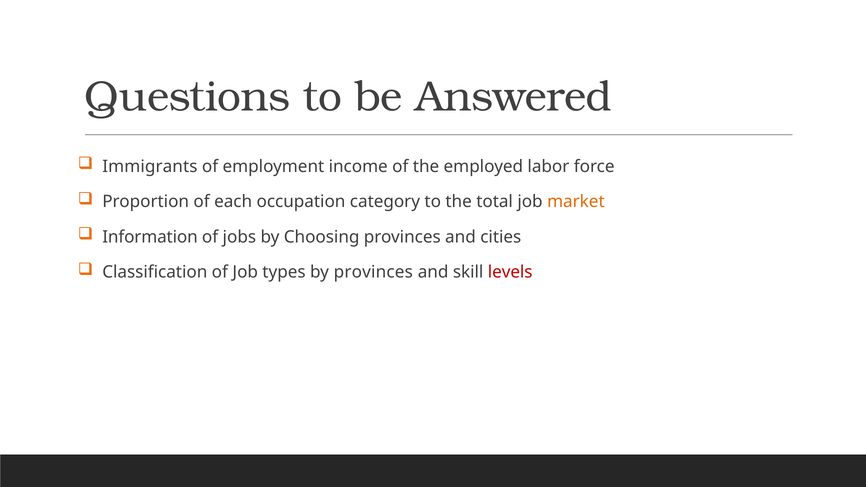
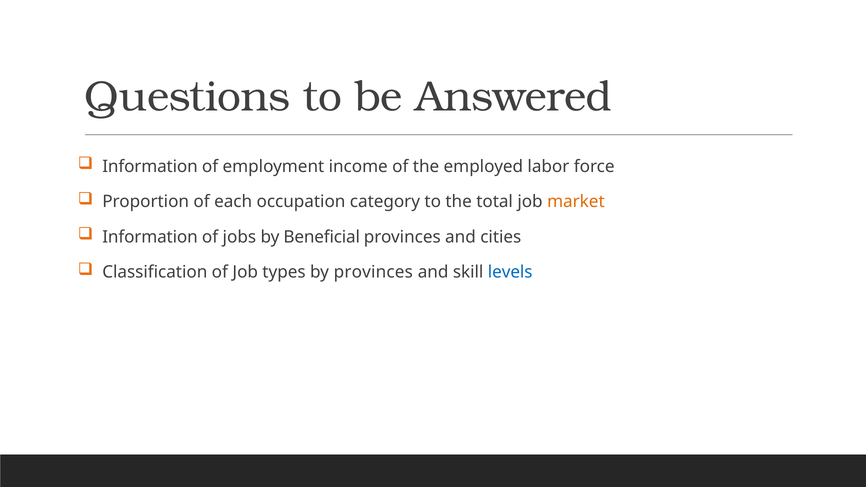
Immigrants at (150, 167): Immigrants -> Information
Choosing: Choosing -> Beneficial
levels colour: red -> blue
